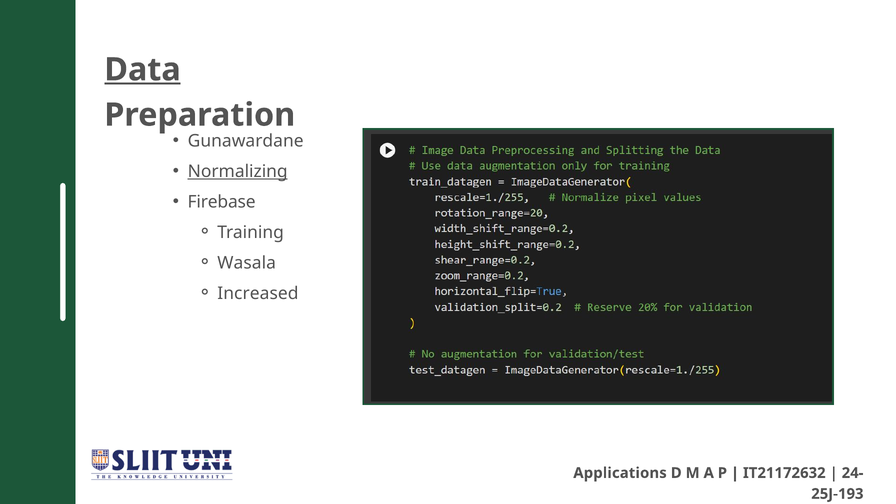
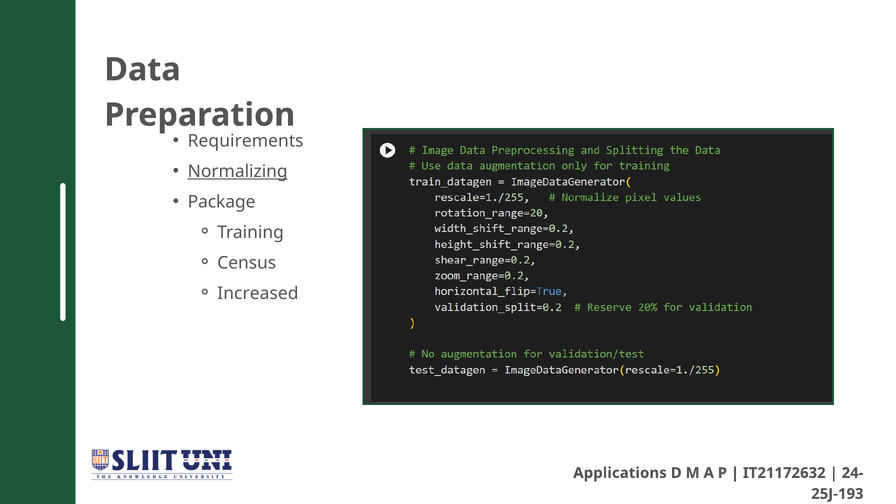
Data underline: present -> none
Gunawardane: Gunawardane -> Requirements
Firebase: Firebase -> Package
Wasala: Wasala -> Census
